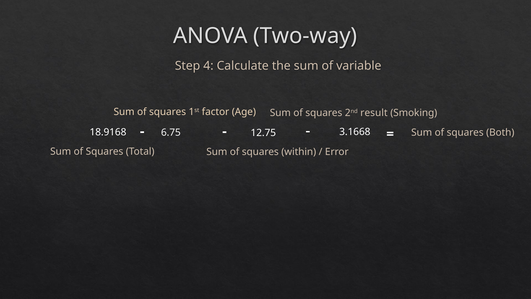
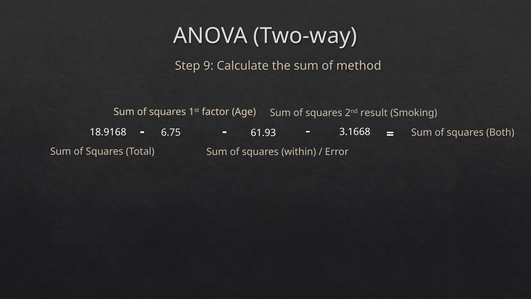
4: 4 -> 9
variable: variable -> method
12.75: 12.75 -> 61.93
